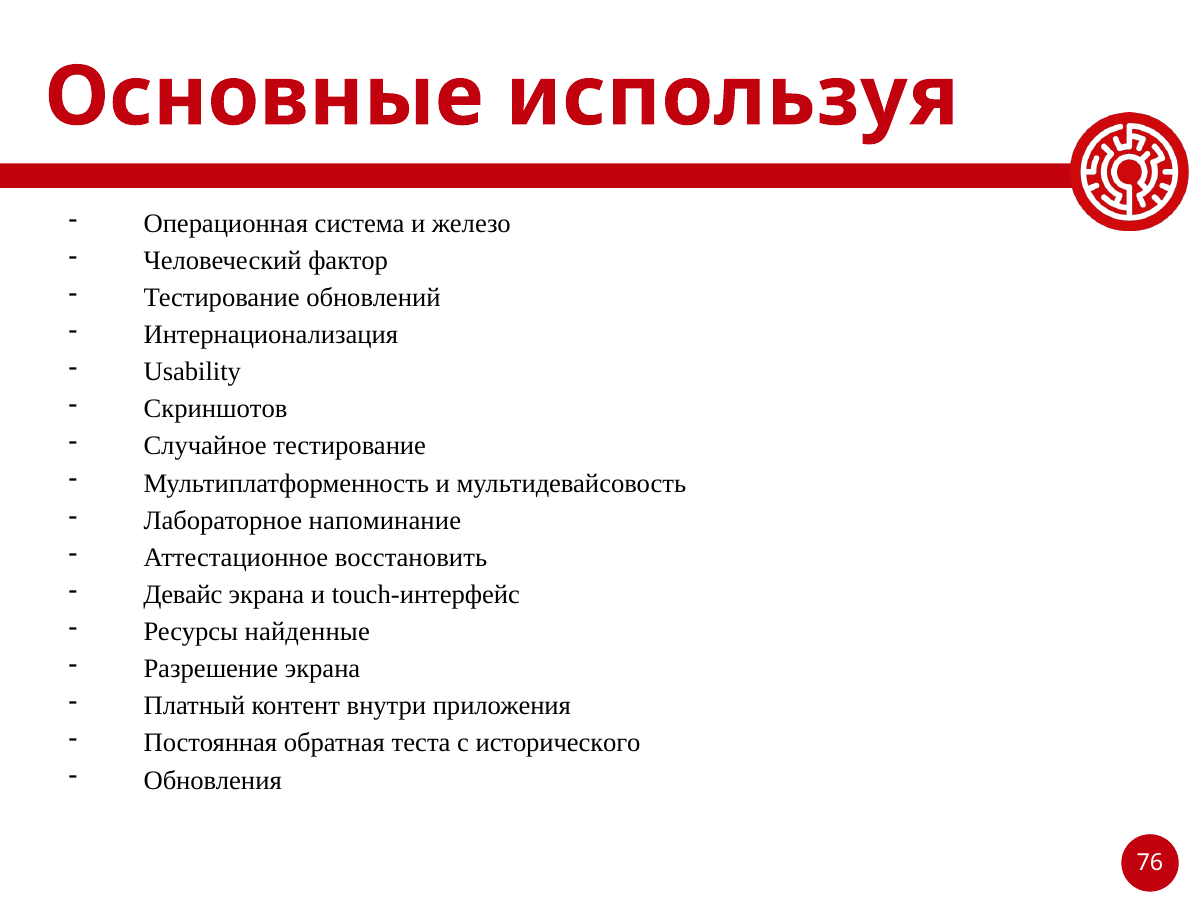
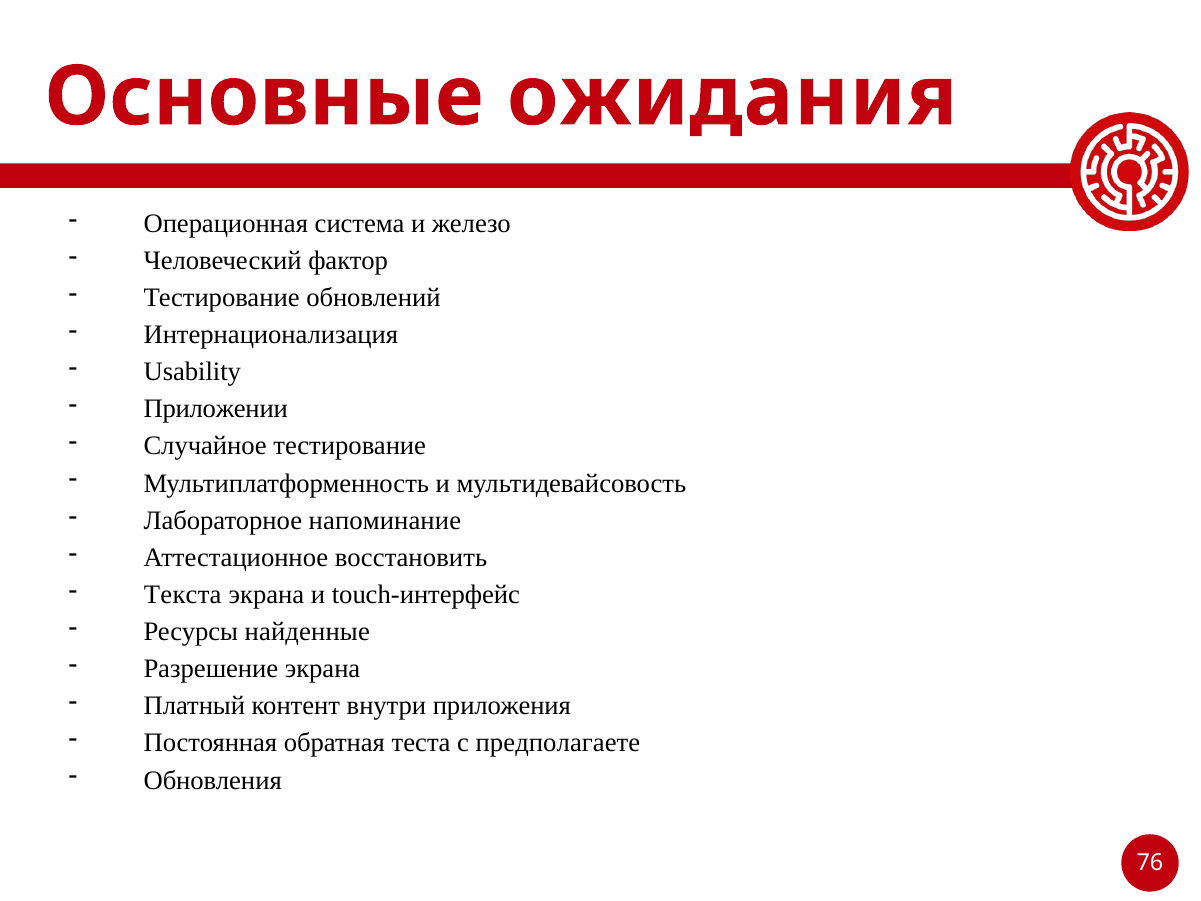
используя: используя -> ожидания
Скриншотов: Скриншотов -> Приложении
Девайс: Девайс -> Текста
исторического: исторического -> предполагаете
